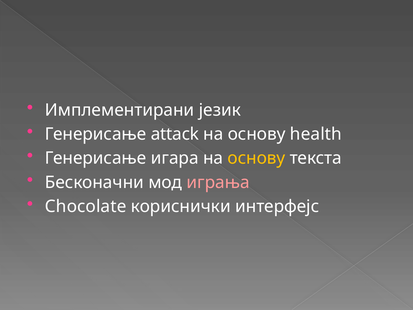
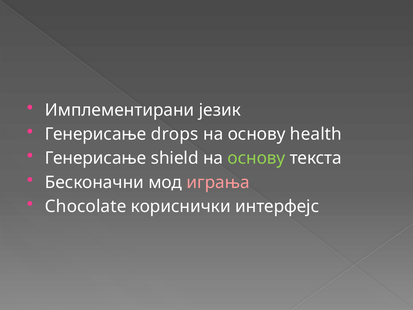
attack: attack -> drops
игара: игара -> shield
основу at (256, 158) colour: yellow -> light green
